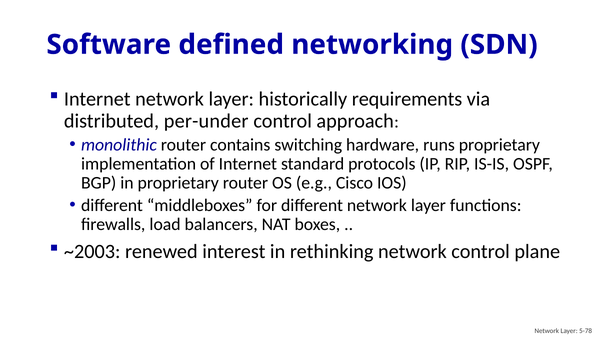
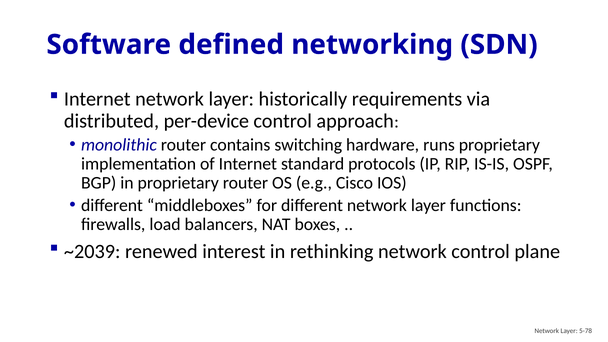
per-under: per-under -> per-device
~2003: ~2003 -> ~2039
